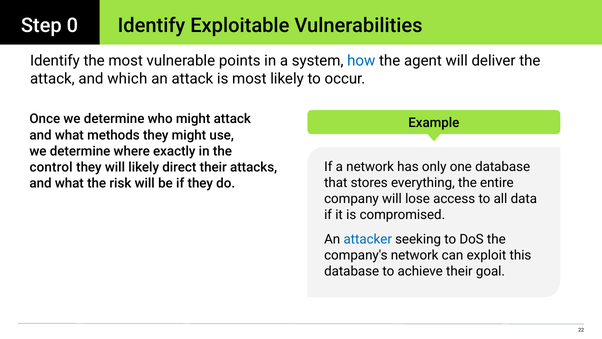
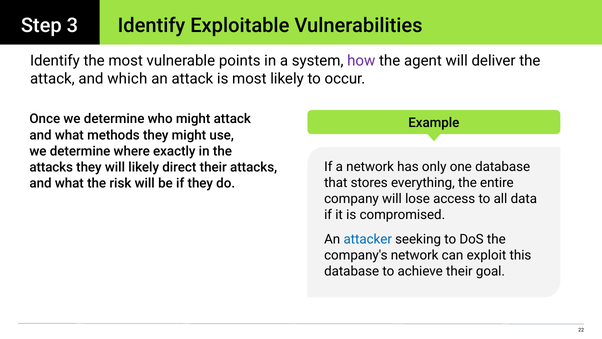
0: 0 -> 3
how colour: blue -> purple
control at (51, 167): control -> attacks
